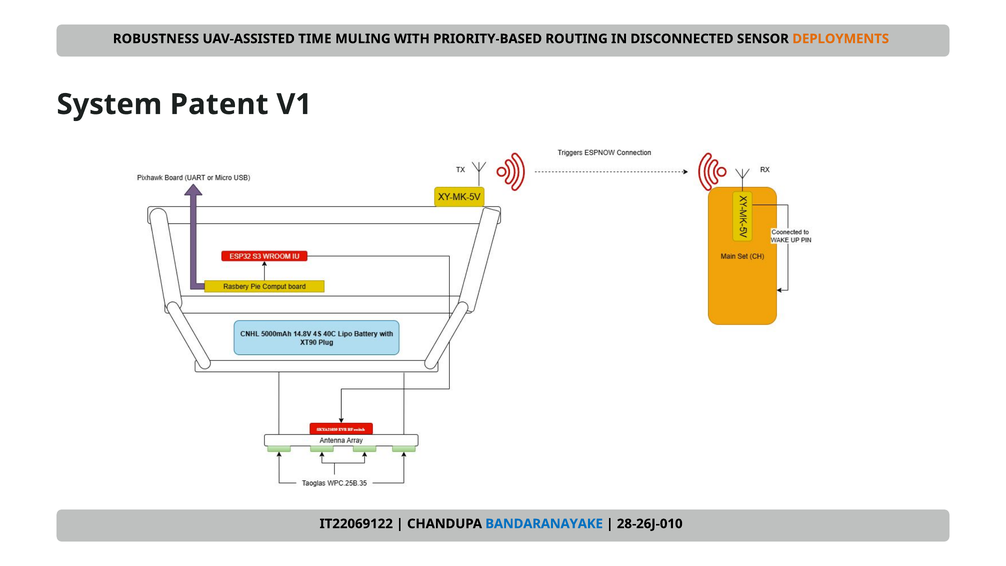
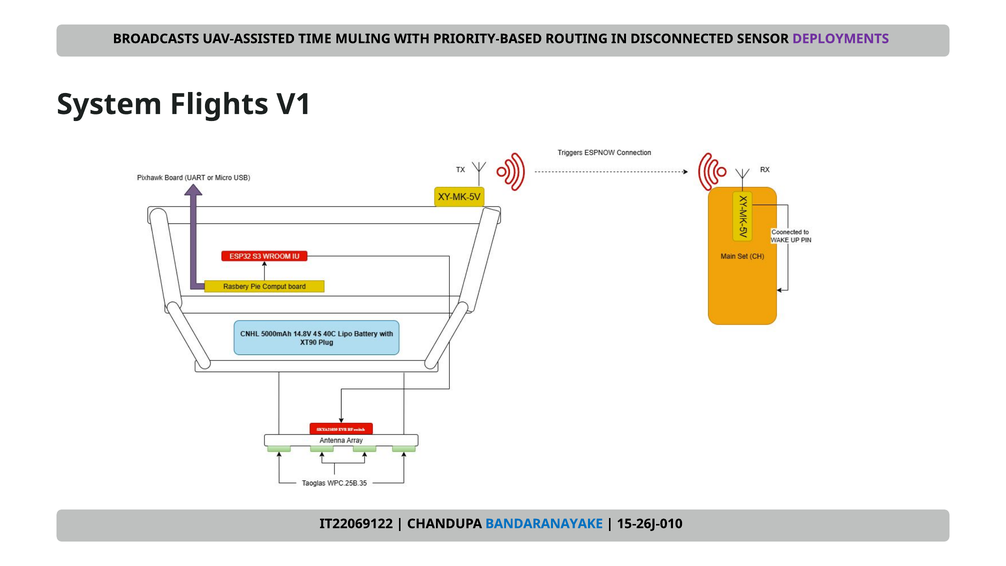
ROBUSTNESS: ROBUSTNESS -> BROADCASTS
DEPLOYMENTS at (841, 39) colour: orange -> purple
Patent: Patent -> Flights
28-26J-010: 28-26J-010 -> 15-26J-010
